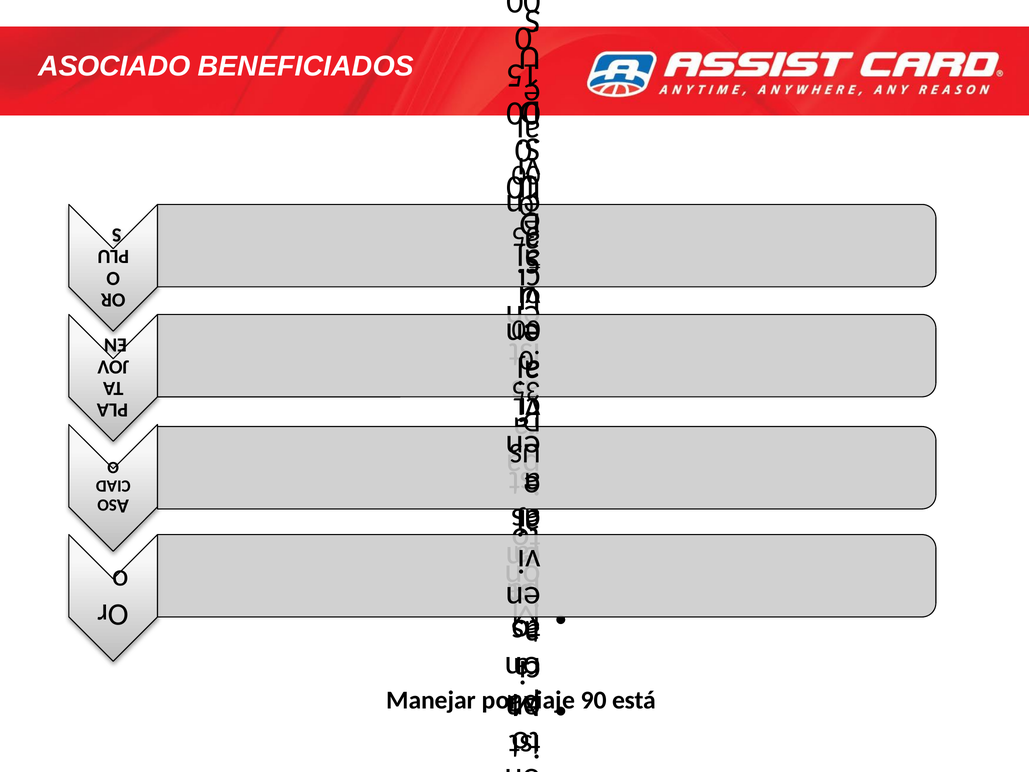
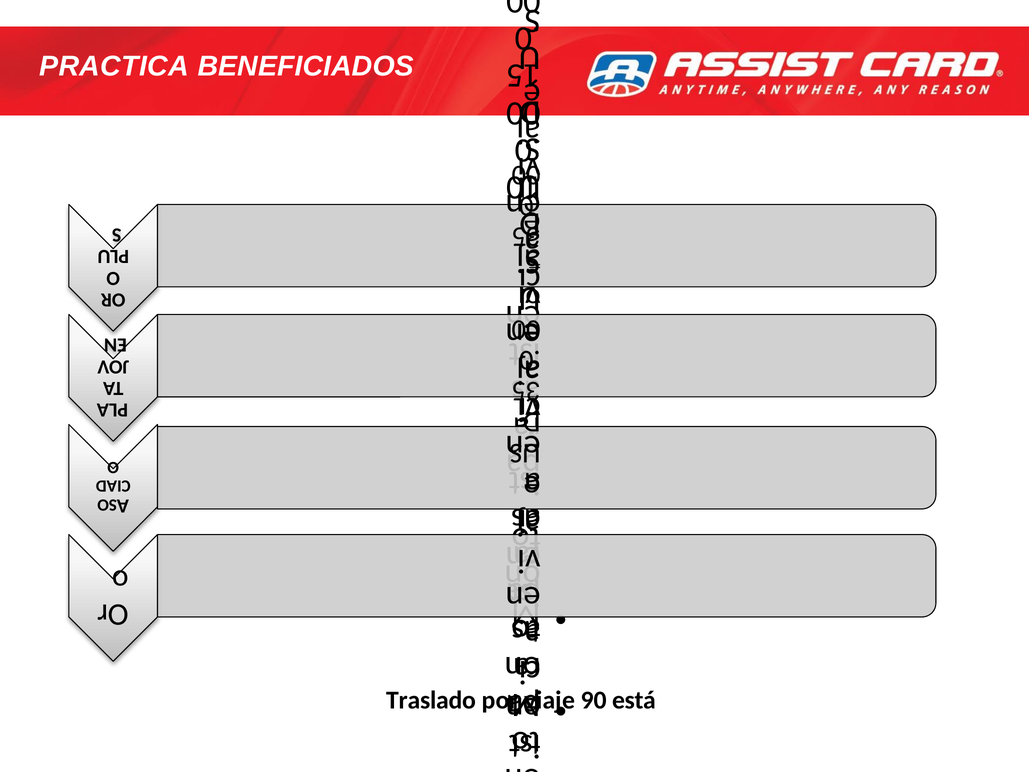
ASOCIADO: ASOCIADO -> PRACTICA
Manejar: Manejar -> Traslado
